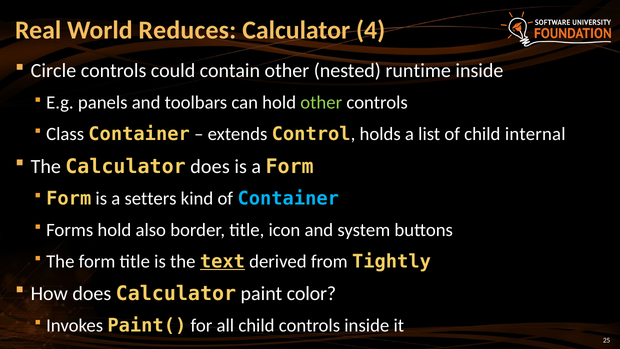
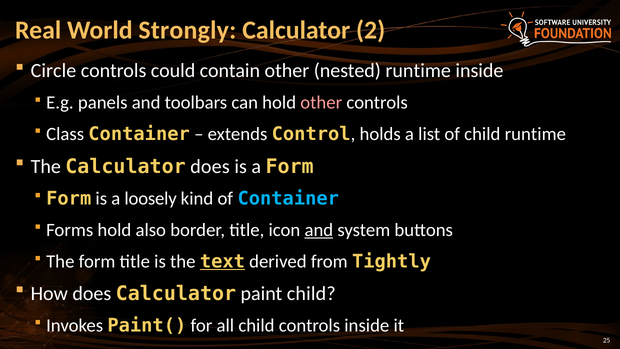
Reduces: Reduces -> Strongly
4: 4 -> 2
other at (321, 103) colour: light green -> pink
child internal: internal -> runtime
setters: setters -> loosely
and at (319, 230) underline: none -> present
paint color: color -> child
